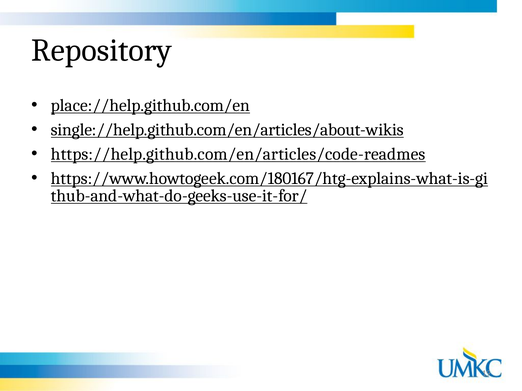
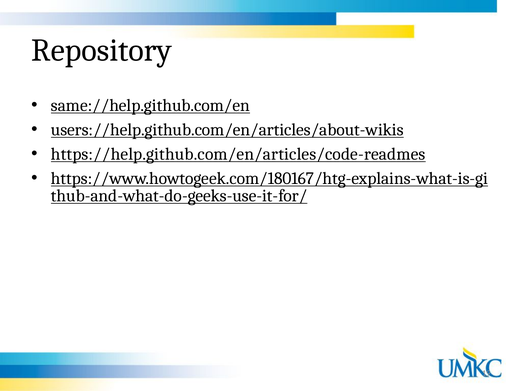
place://help.github.com/en: place://help.github.com/en -> same://help.github.com/en
single://help.github.com/en/articles/about-wikis: single://help.github.com/en/articles/about-wikis -> users://help.github.com/en/articles/about-wikis
